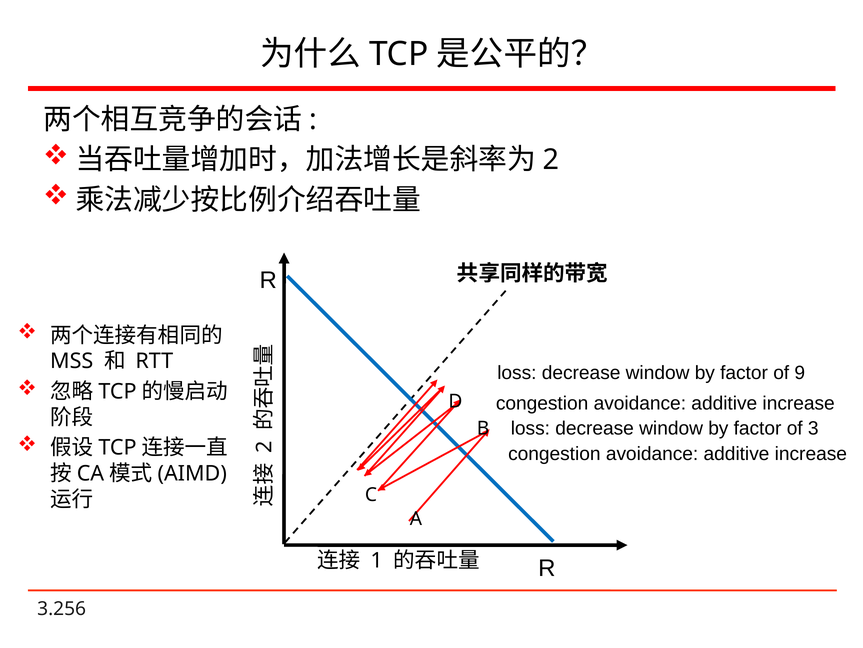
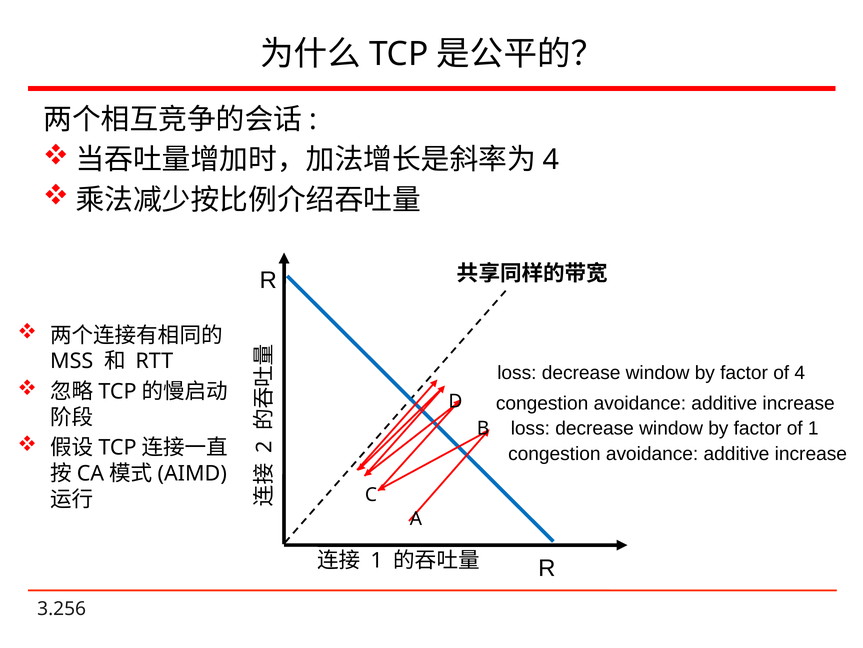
2 at (551, 160): 2 -> 4
of 9: 9 -> 4
of 3: 3 -> 1
